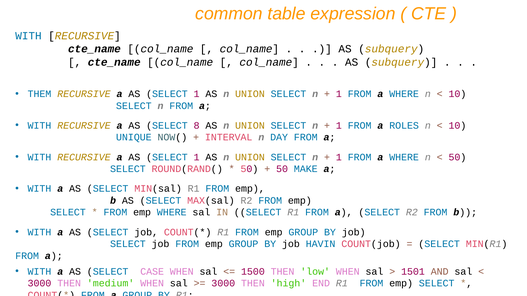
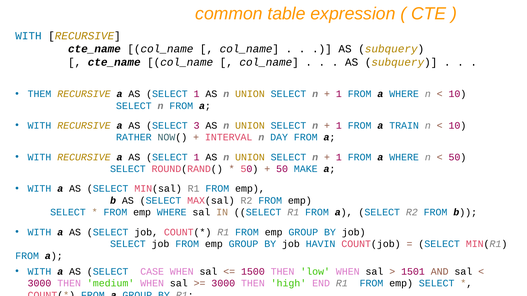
8: 8 -> 3
ROLES: ROLES -> TRAIN
UNIQUE: UNIQUE -> RATHER
